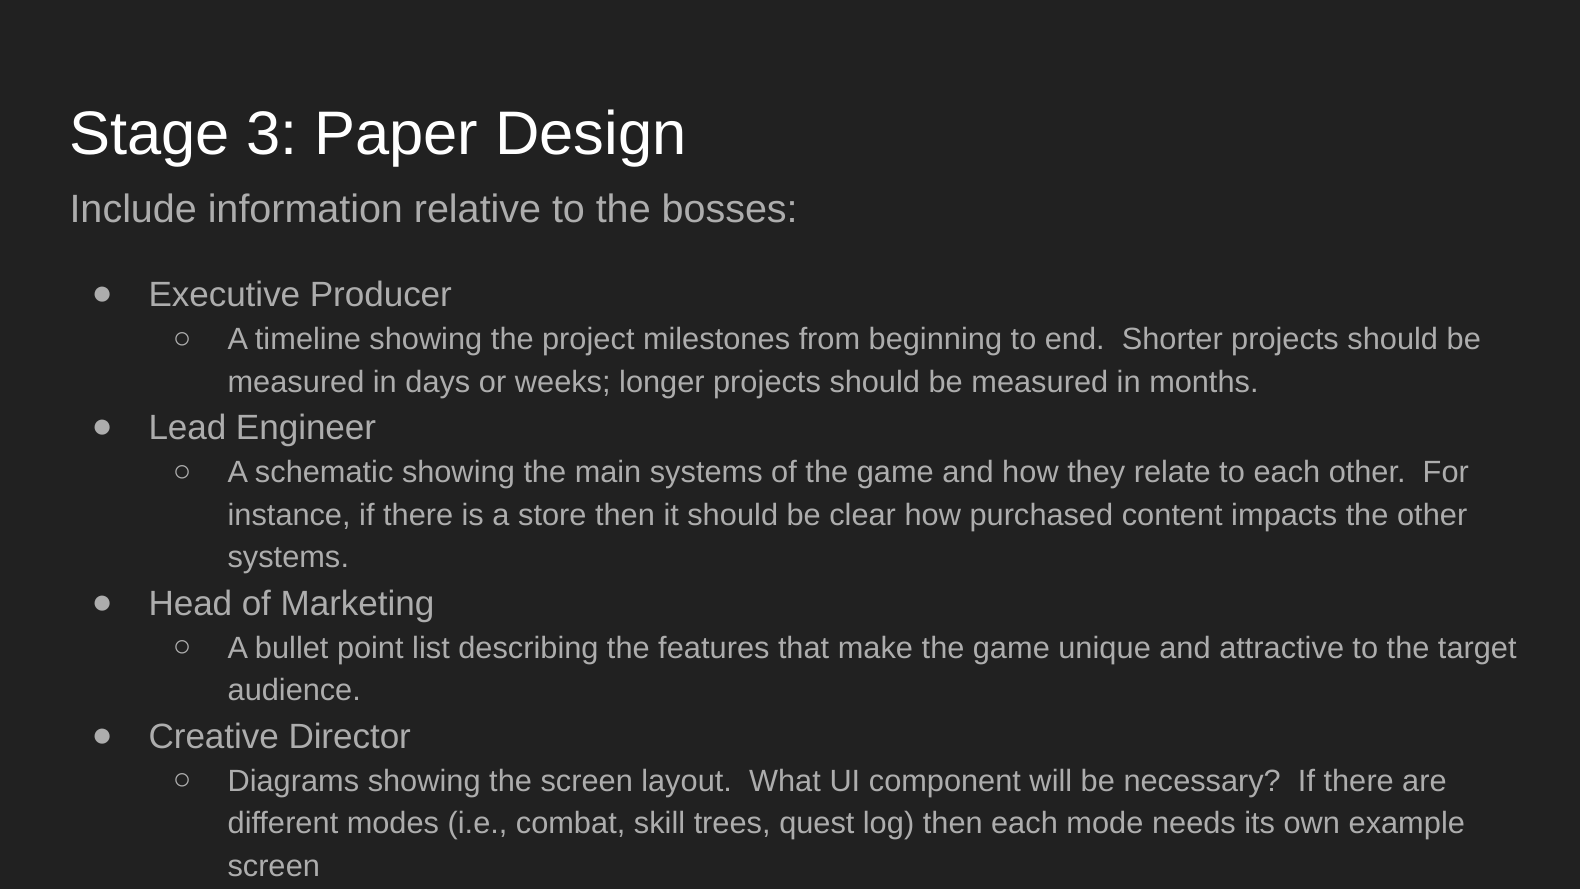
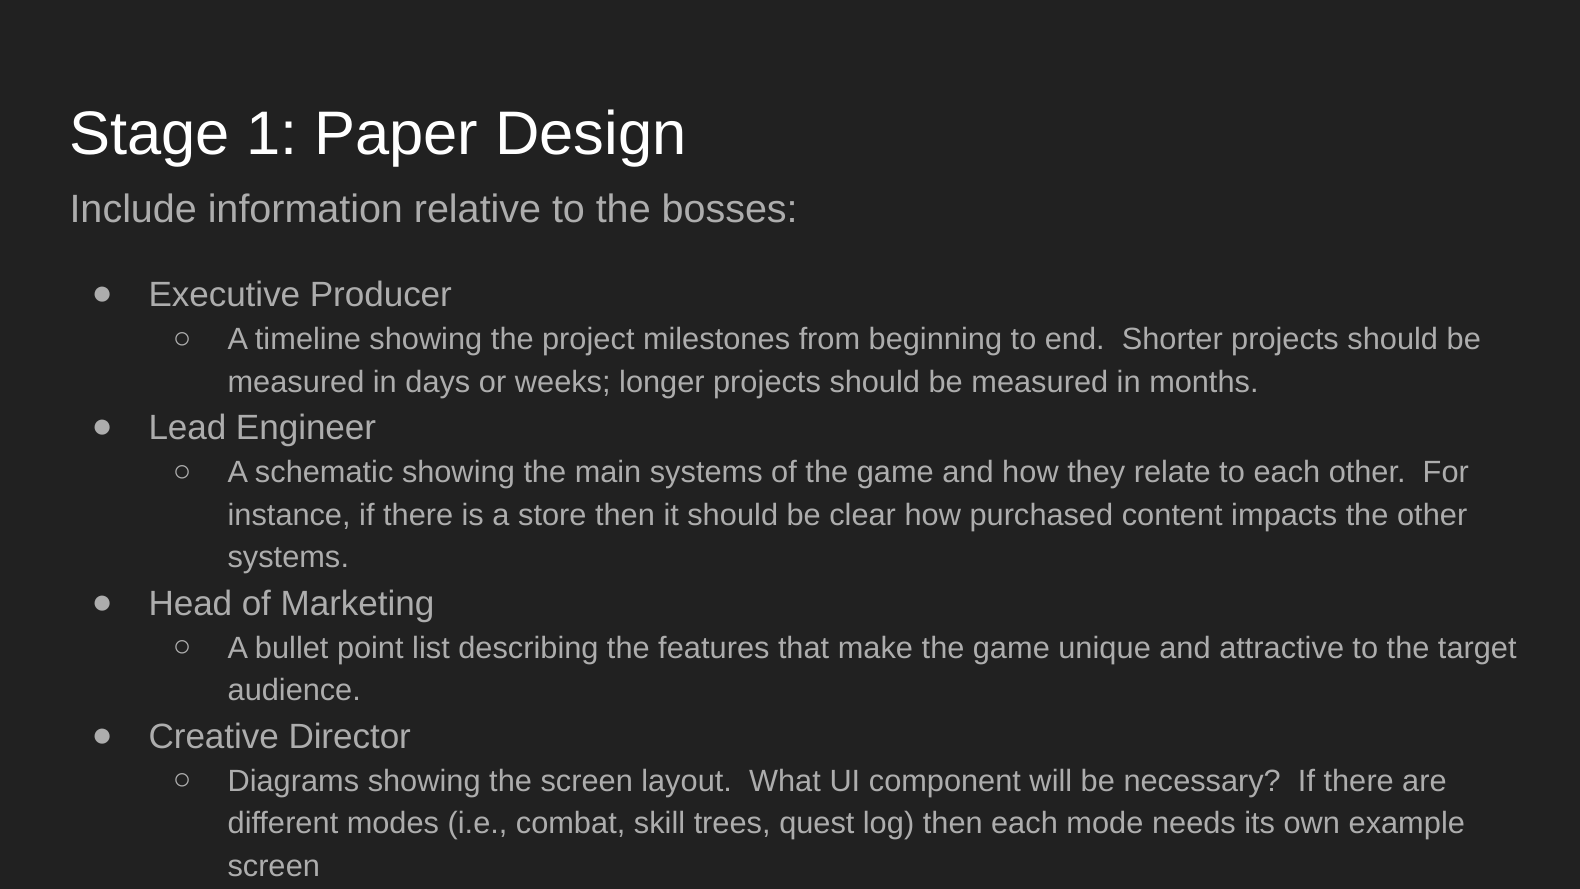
3: 3 -> 1
